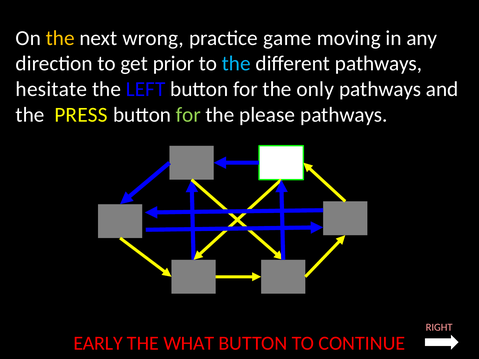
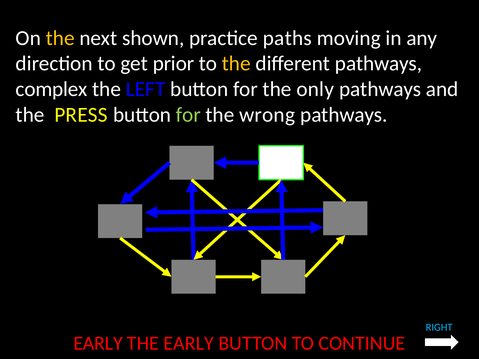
wrong: wrong -> shown
game: game -> paths
the at (236, 64) colour: light blue -> yellow
hesitate: hesitate -> complex
please: please -> wrong
RIGHT colour: pink -> light blue
THE WHAT: WHAT -> EARLY
